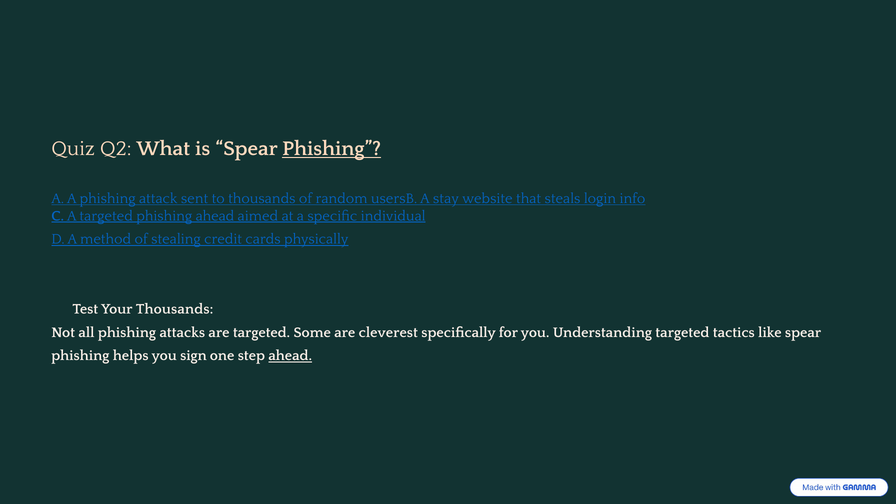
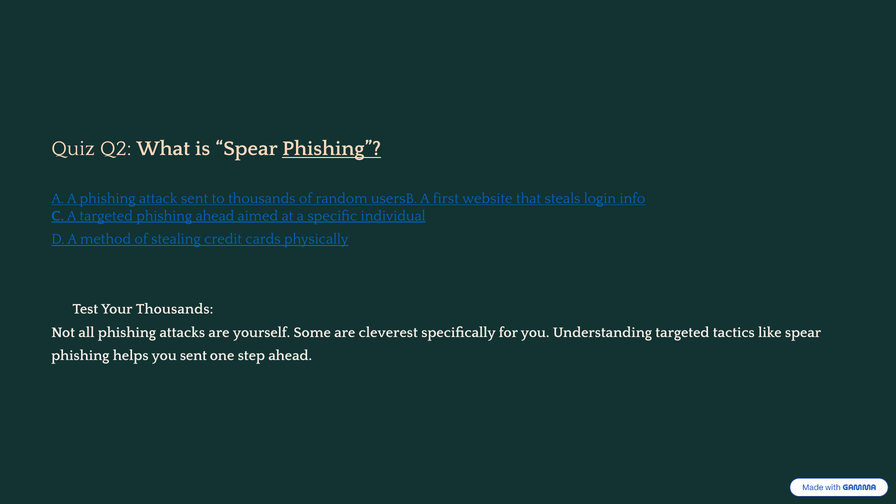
stay: stay -> first
are targeted: targeted -> yourself
you sign: sign -> sent
ahead at (290, 356) underline: present -> none
